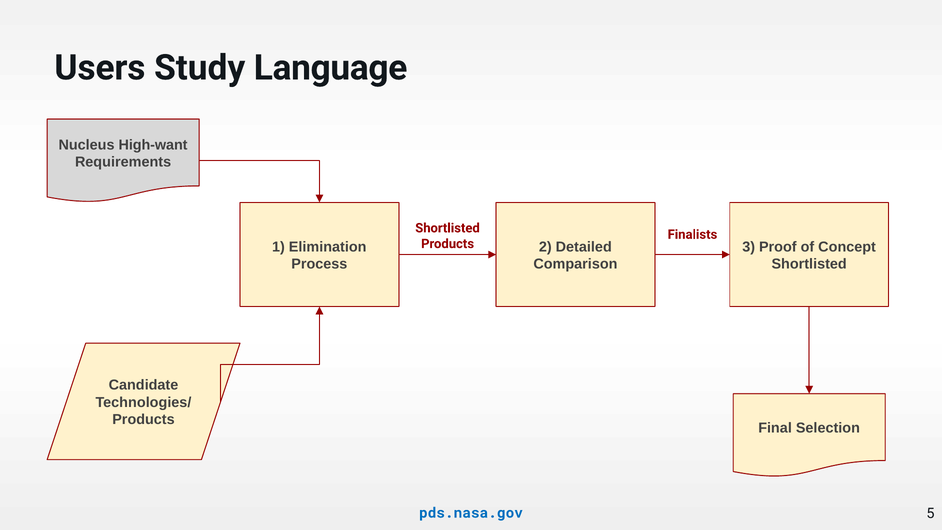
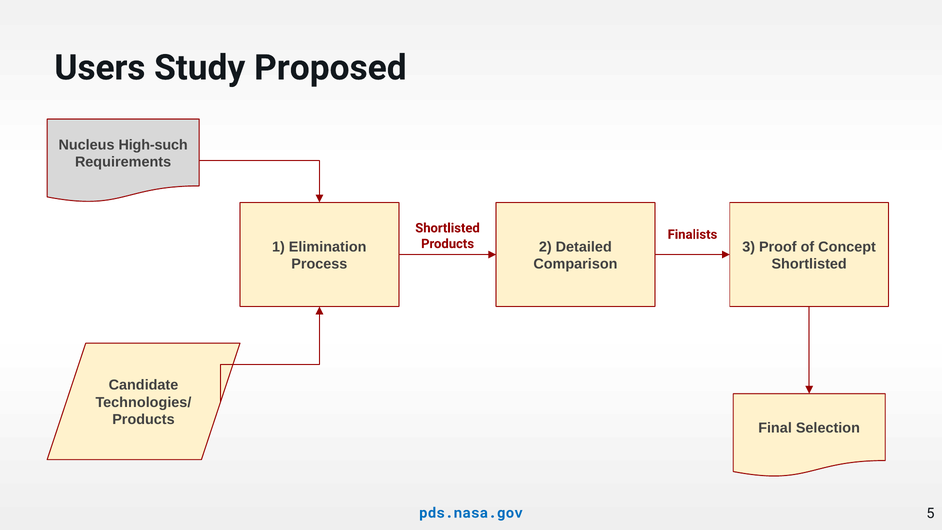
Language: Language -> Proposed
High-want: High-want -> High-such
